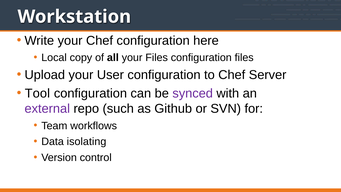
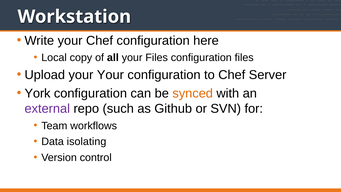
your User: User -> Your
Tool: Tool -> York
synced colour: purple -> orange
